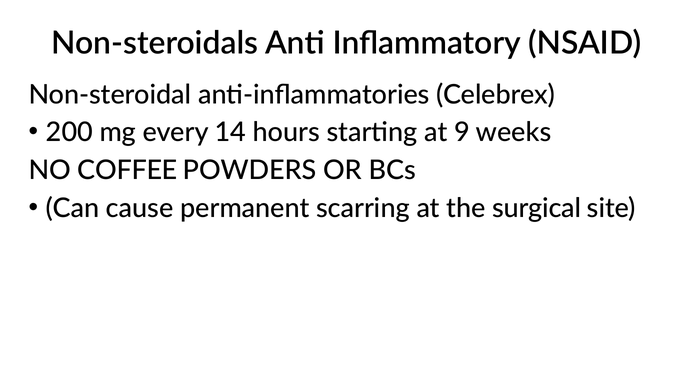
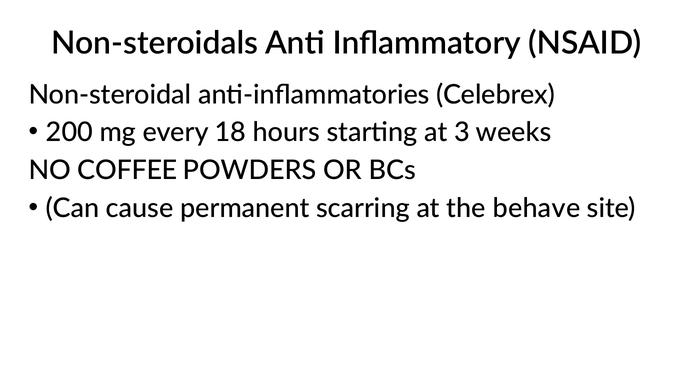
14: 14 -> 18
9: 9 -> 3
surgical: surgical -> behave
